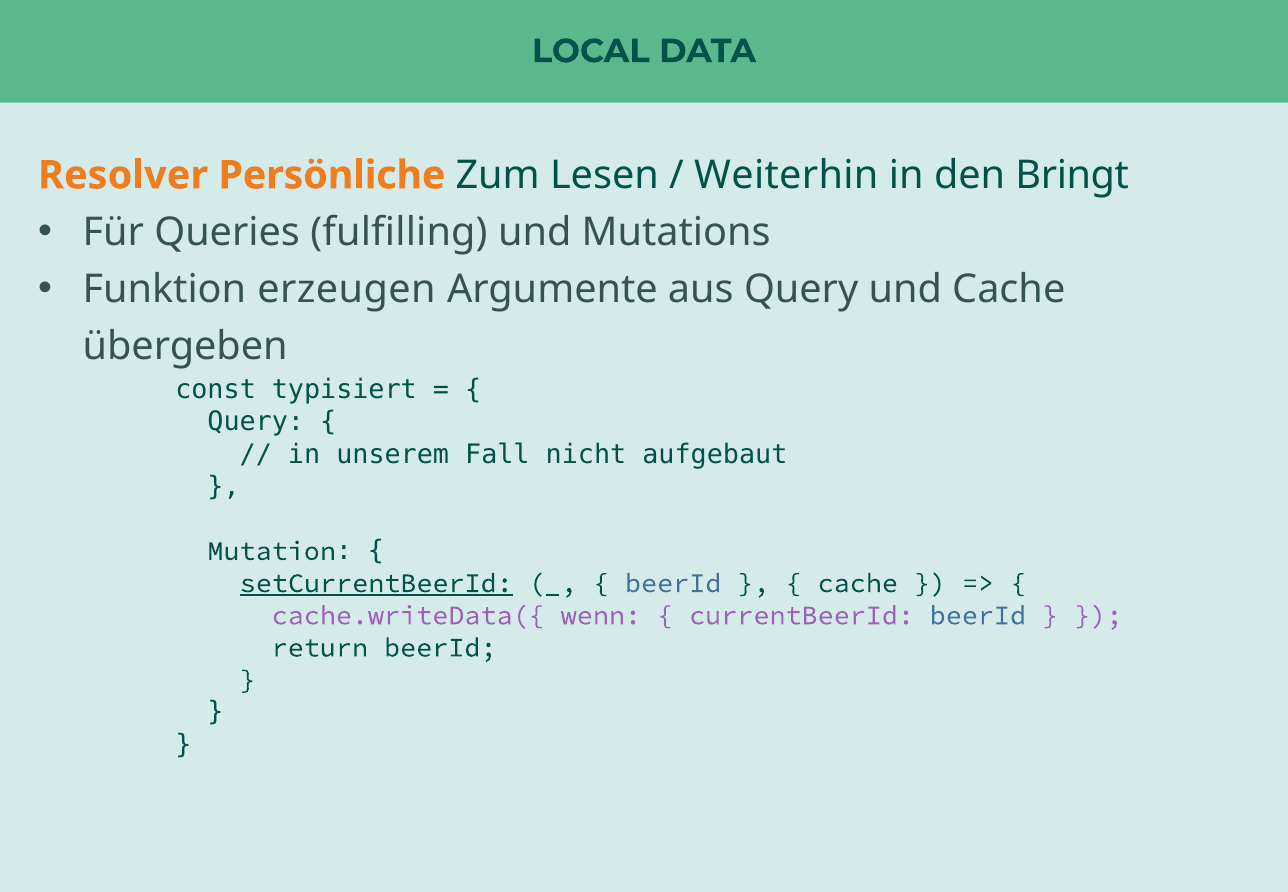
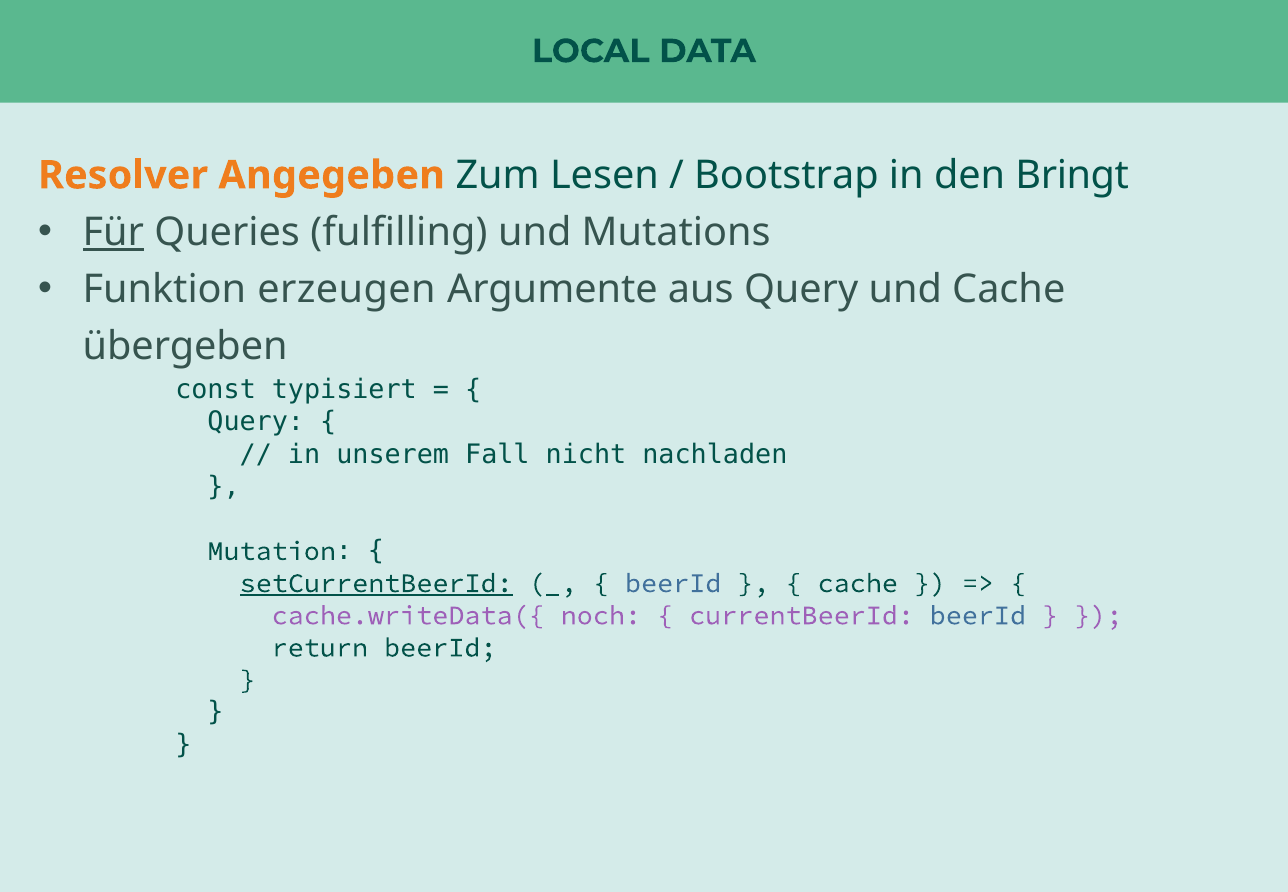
Persönliche: Persönliche -> Angegeben
Weiterhin: Weiterhin -> Bootstrap
Für underline: none -> present
aufgebaut: aufgebaut -> nachladen
wenn: wenn -> noch
